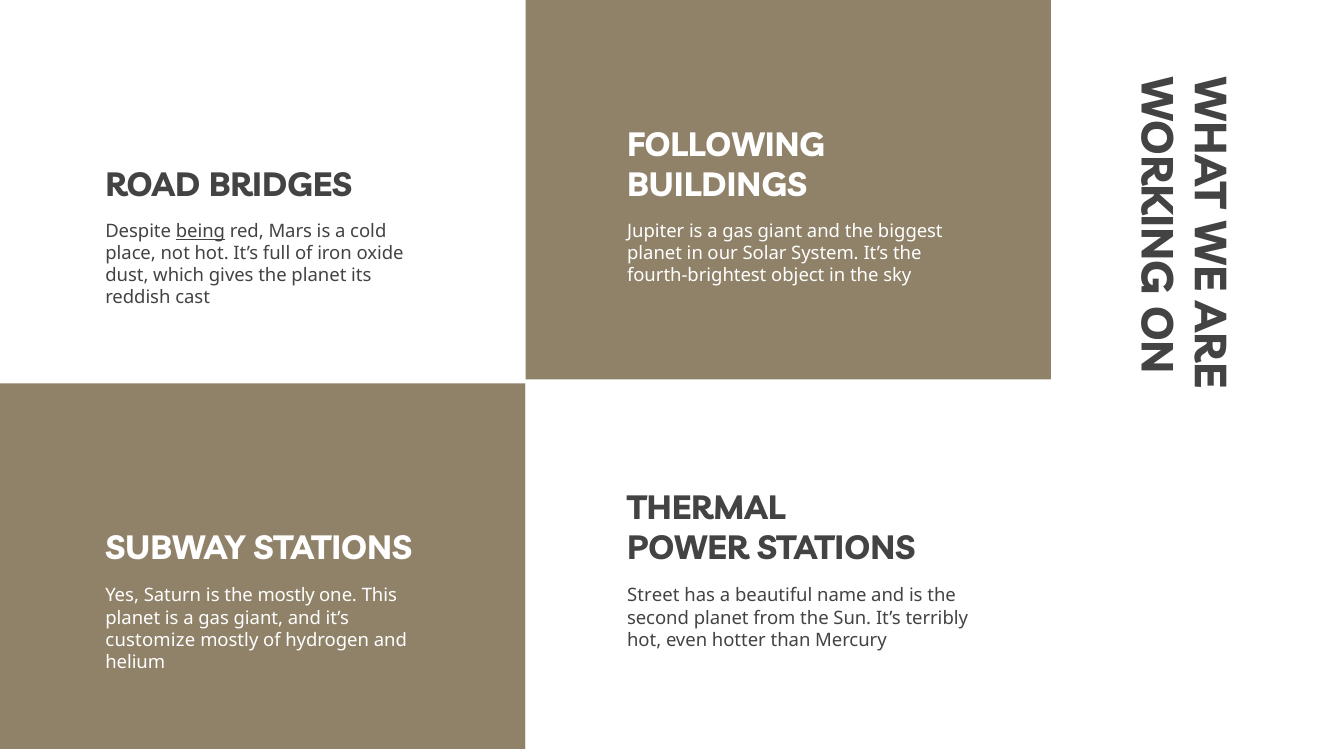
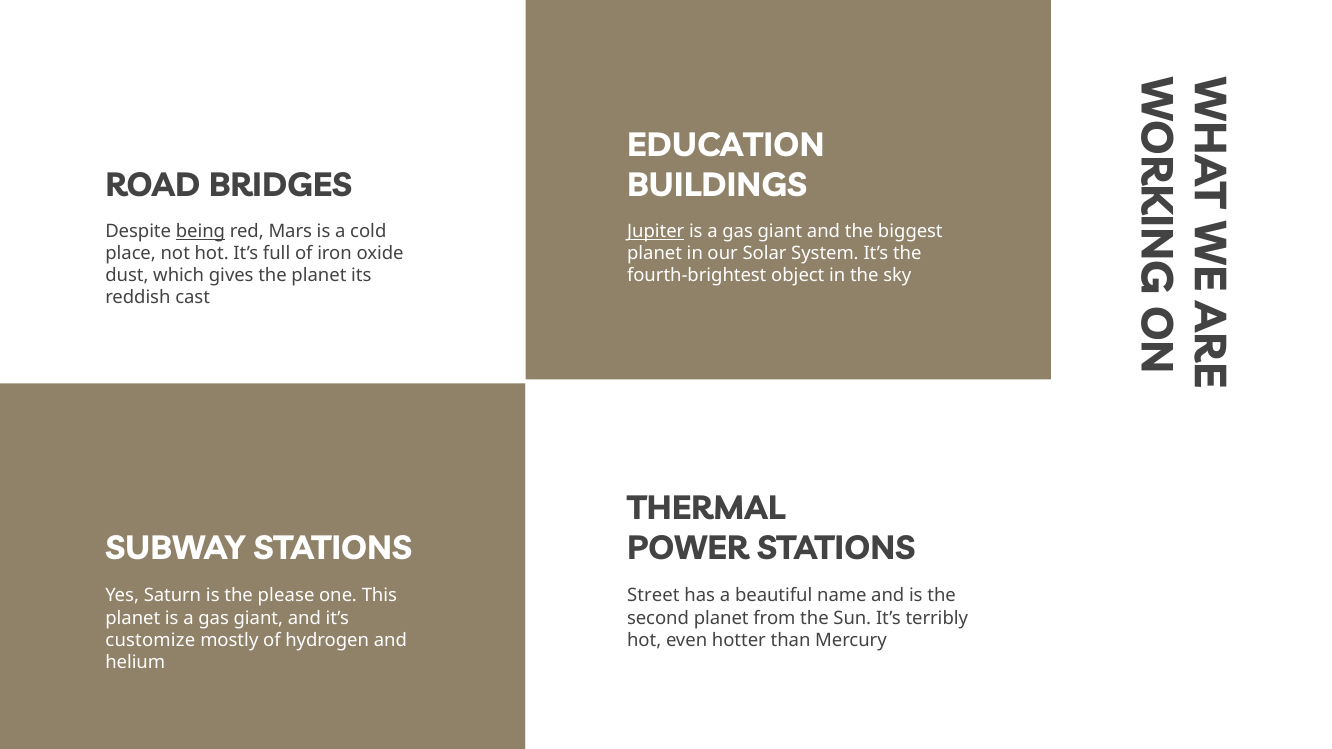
FOLLOWING: FOLLOWING -> EDUCATION
Jupiter underline: none -> present
the mostly: mostly -> please
